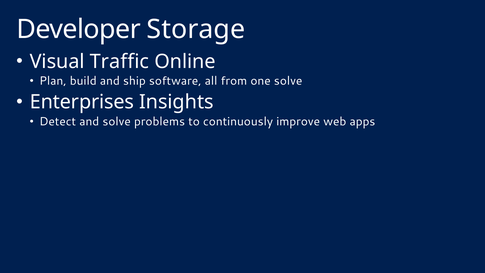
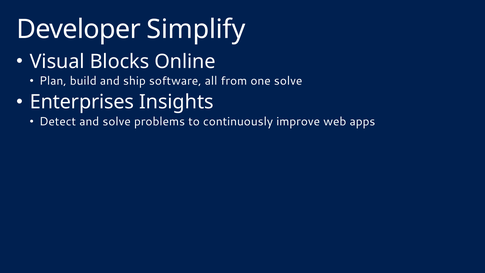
Storage: Storage -> Simplify
Traffic: Traffic -> Blocks
